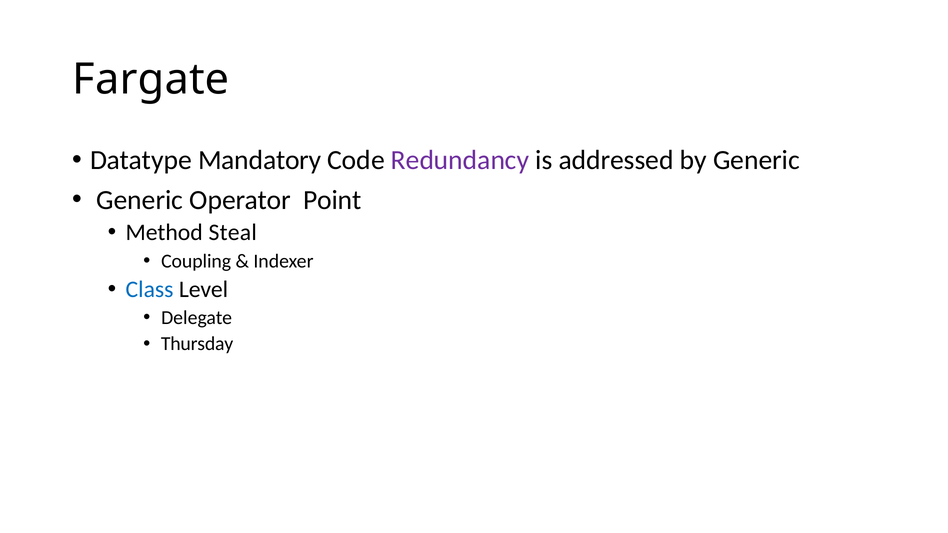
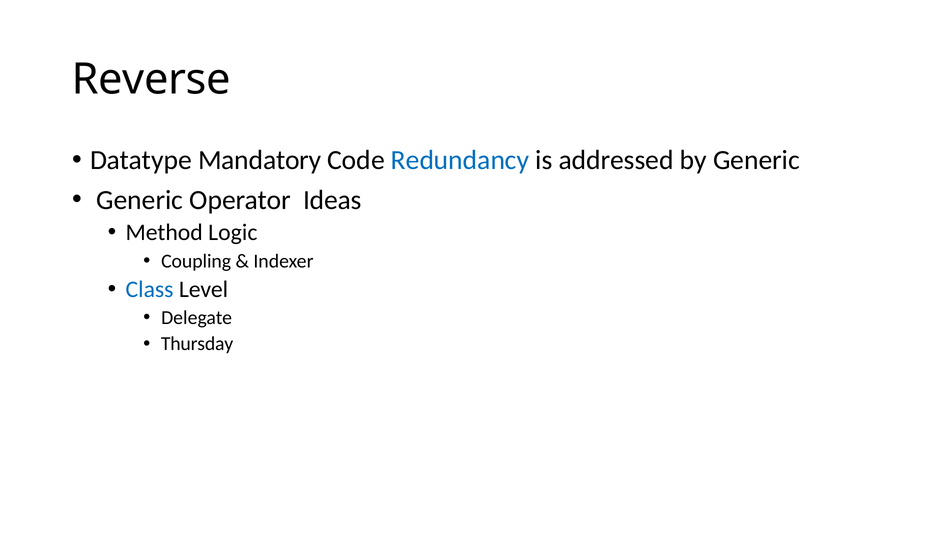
Fargate: Fargate -> Reverse
Redundancy colour: purple -> blue
Point: Point -> Ideas
Steal: Steal -> Logic
